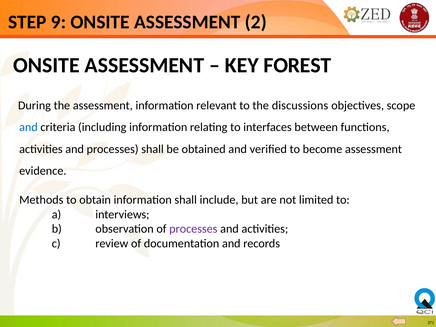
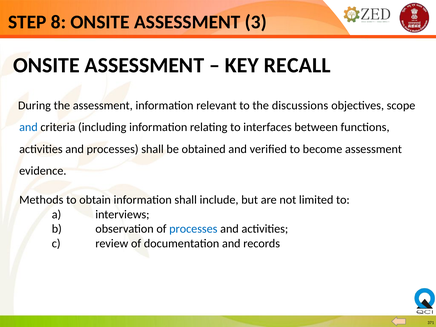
9: 9 -> 8
2: 2 -> 3
FOREST: FOREST -> RECALL
processes at (193, 229) colour: purple -> blue
